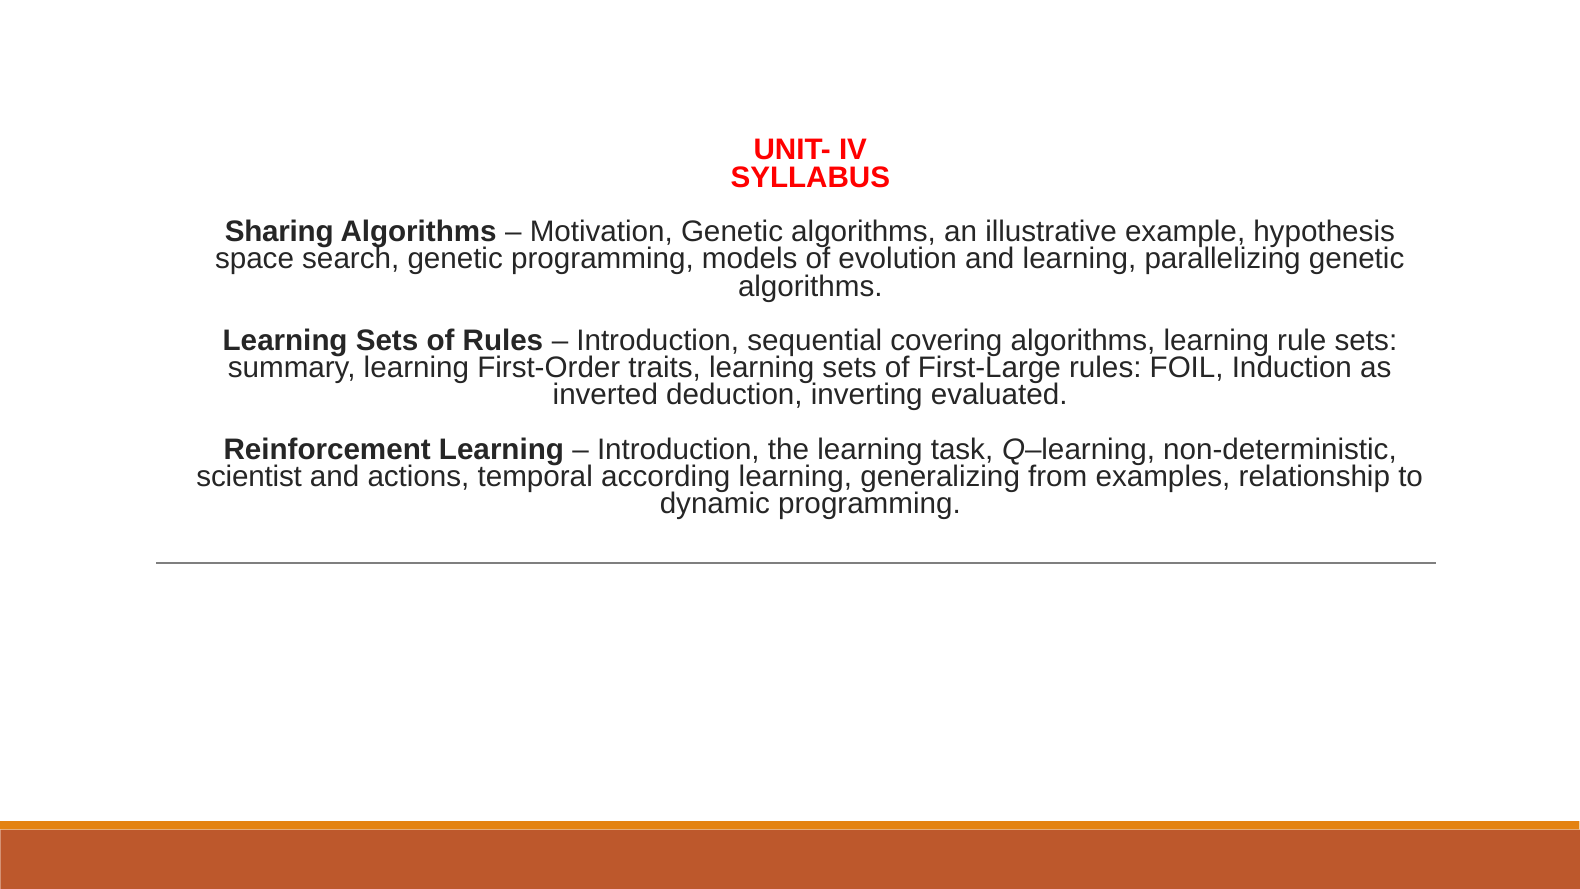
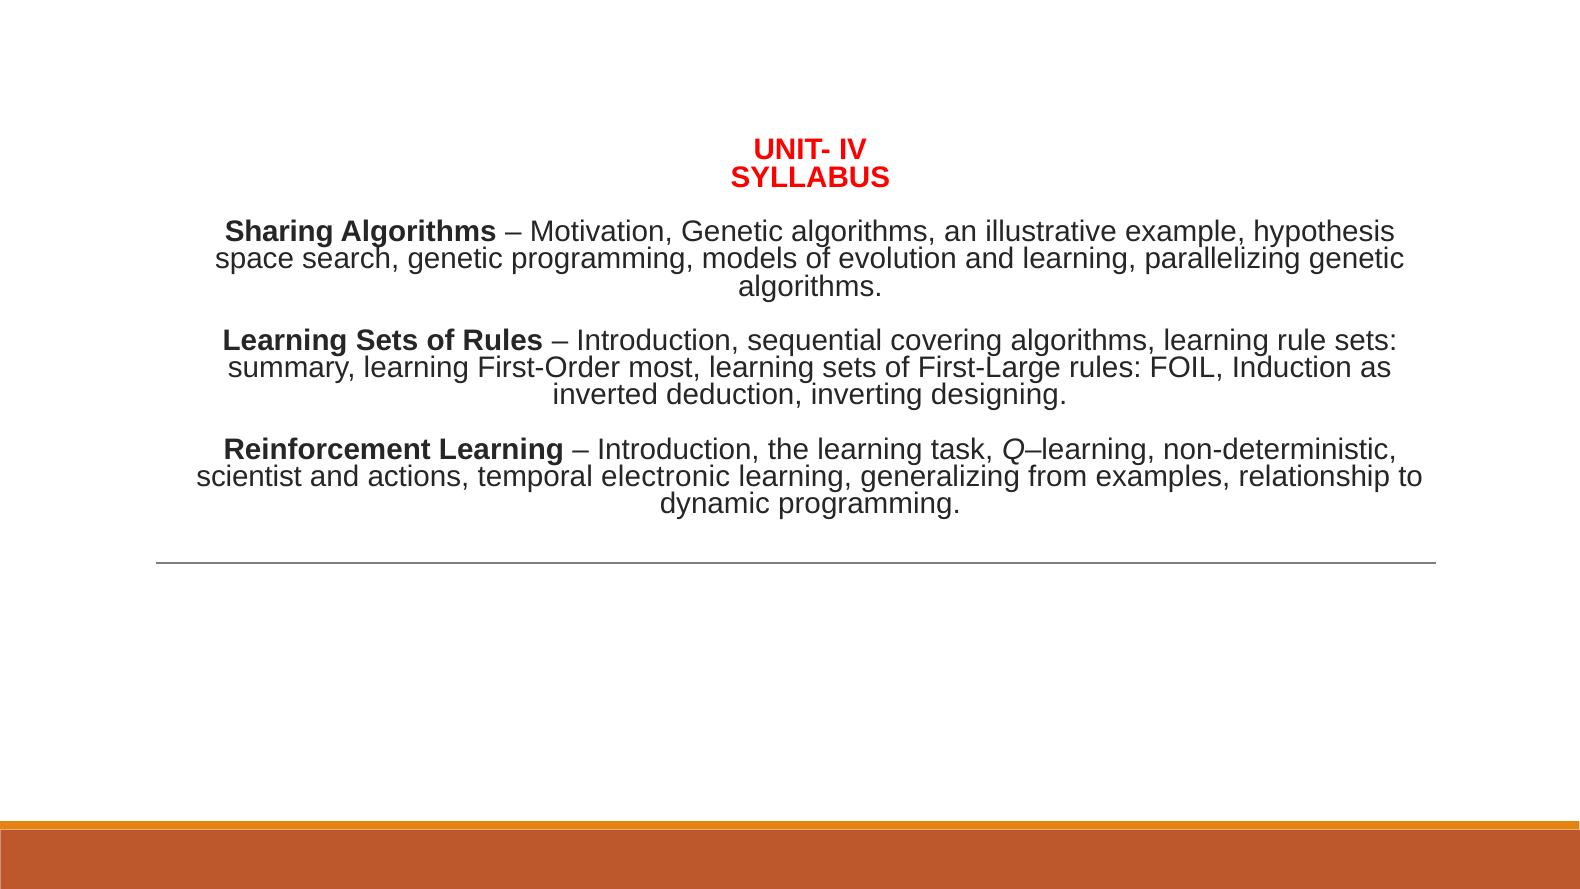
traits: traits -> most
evaluated: evaluated -> designing
according: according -> electronic
